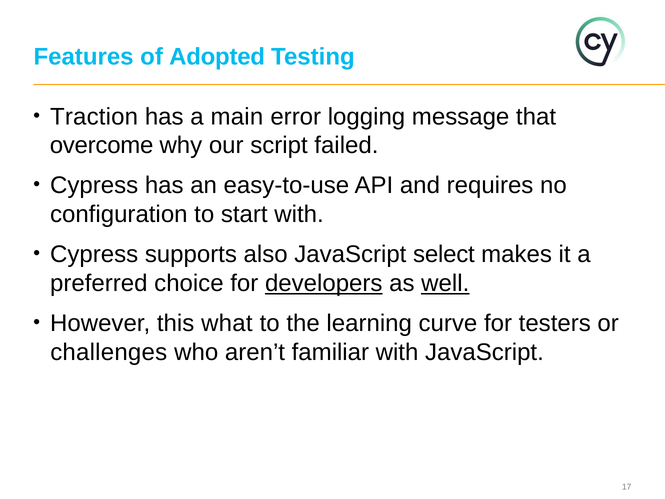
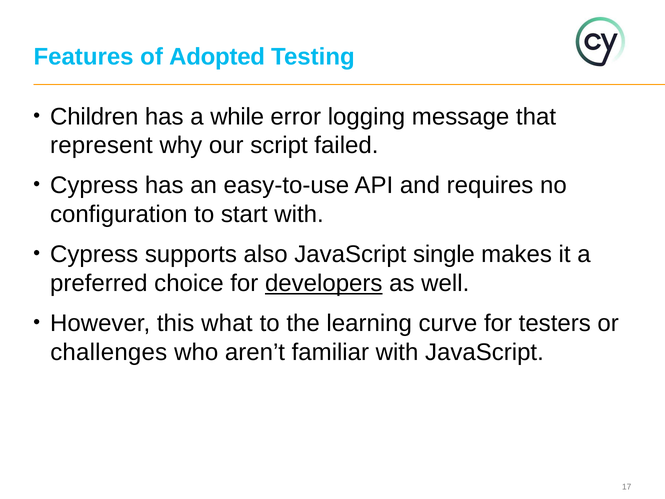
Traction: Traction -> Children
main: main -> while
overcome: overcome -> represent
select: select -> single
well underline: present -> none
